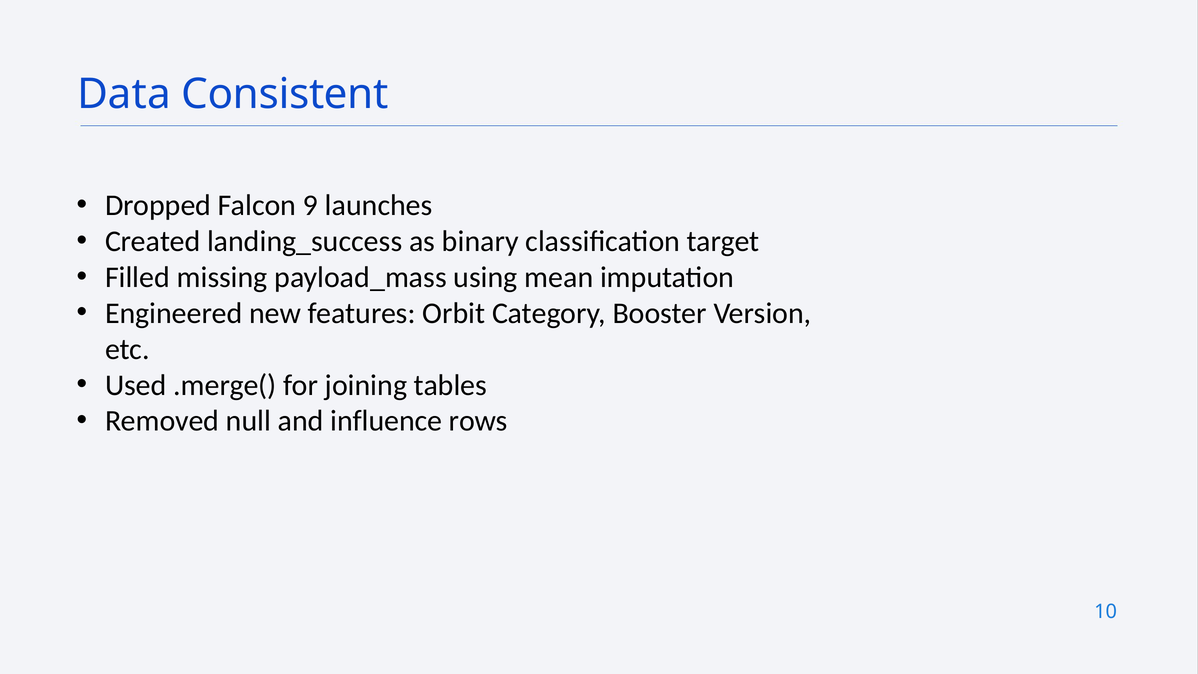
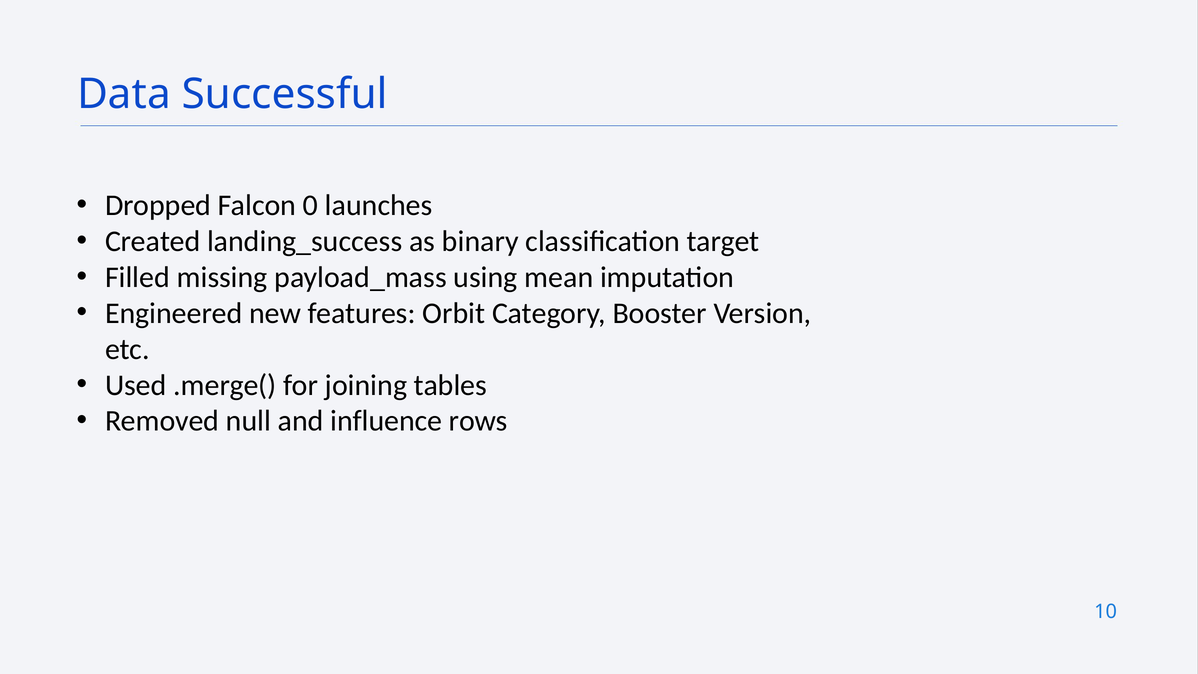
Consistent: Consistent -> Successful
9: 9 -> 0
